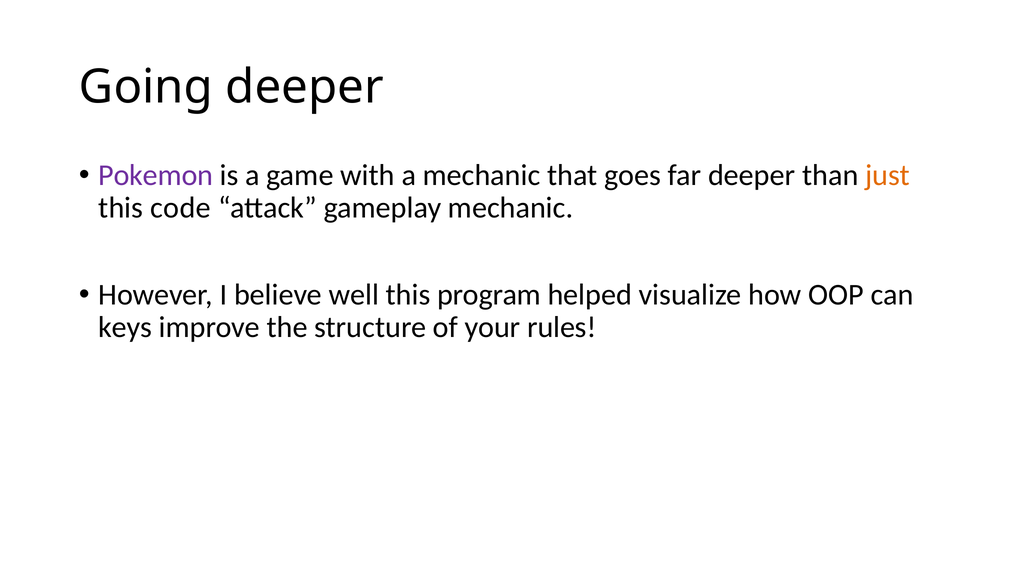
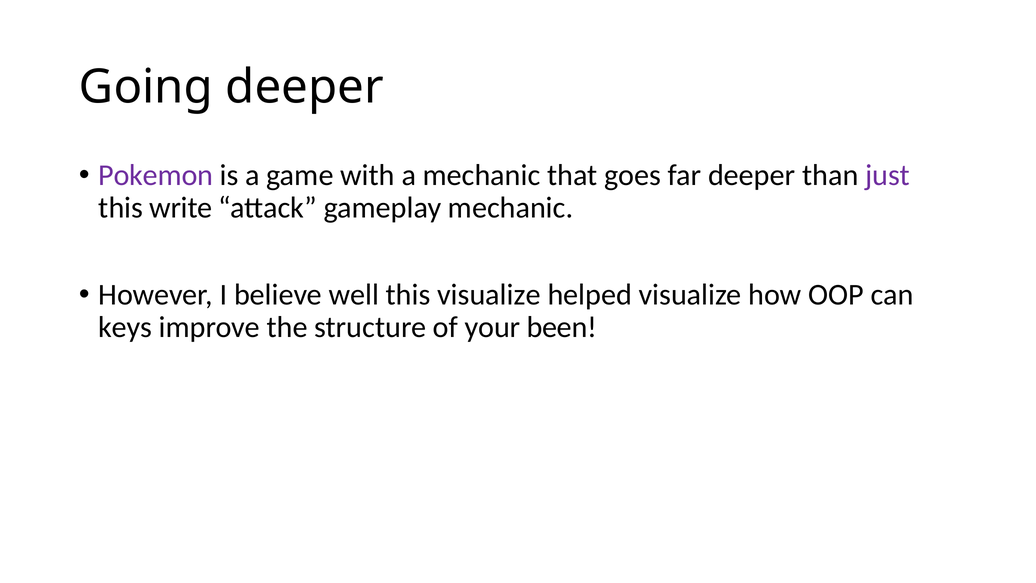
just colour: orange -> purple
code: code -> write
this program: program -> visualize
rules: rules -> been
